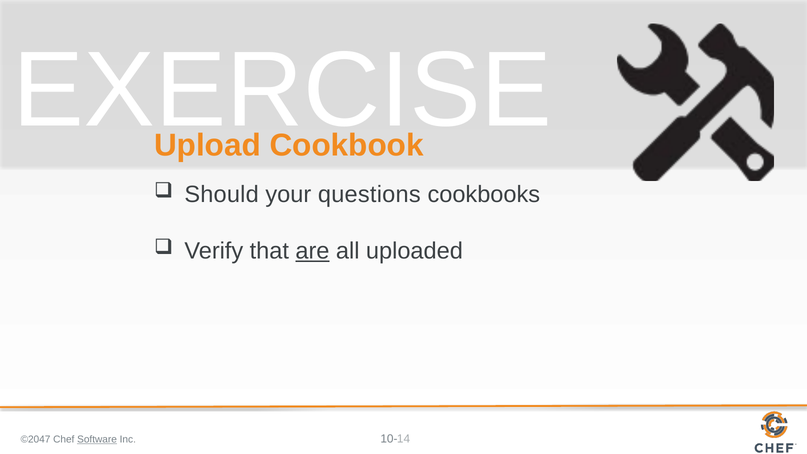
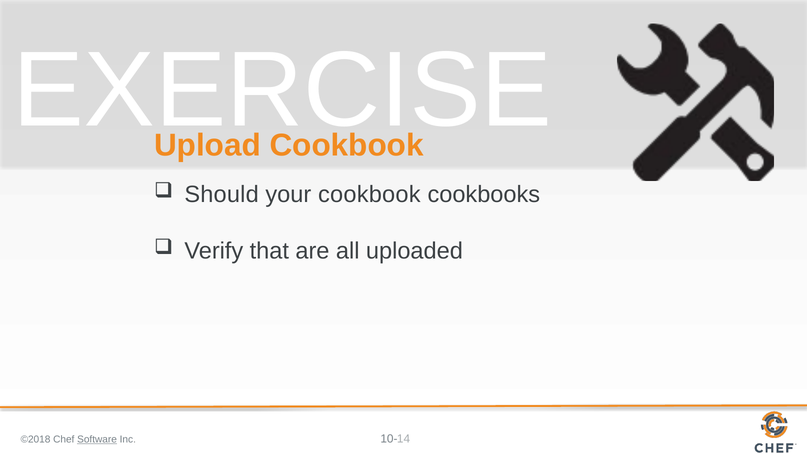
your questions: questions -> cookbook
are underline: present -> none
©2047: ©2047 -> ©2018
